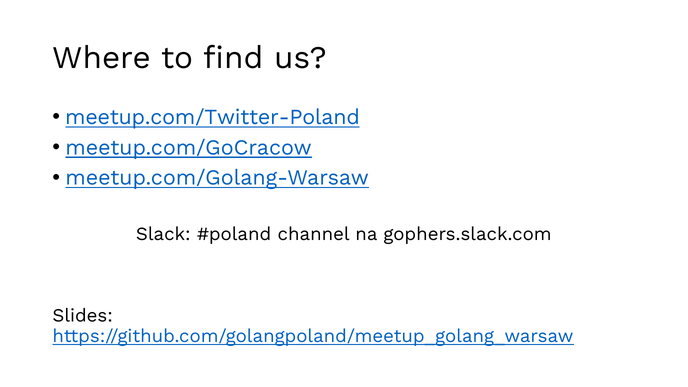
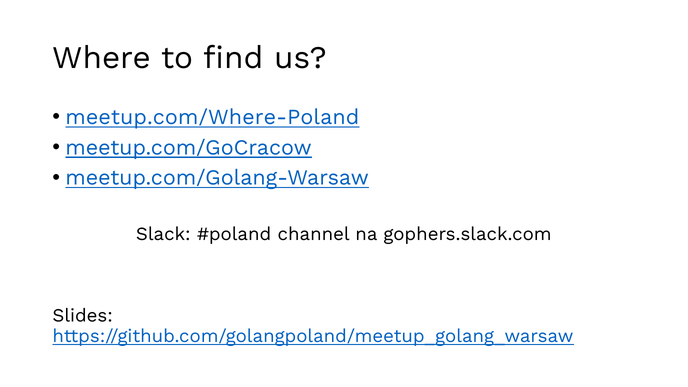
meetup.com/Twitter-Poland: meetup.com/Twitter-Poland -> meetup.com/Where-Poland
